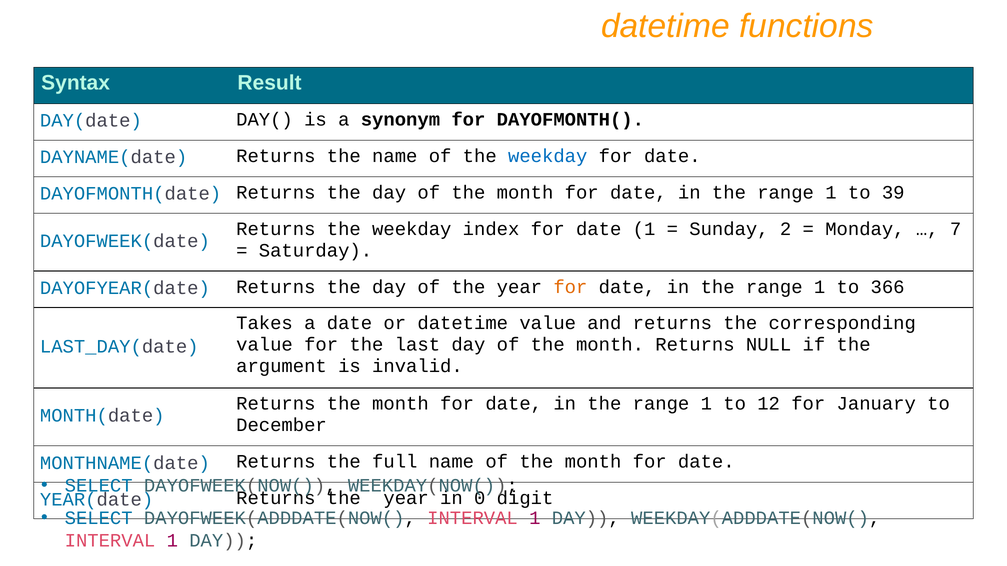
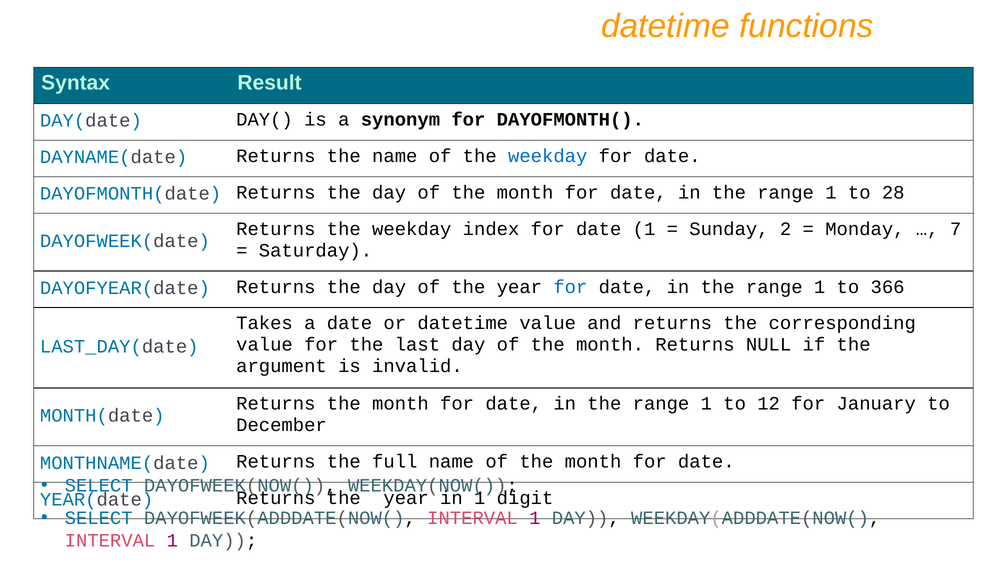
39: 39 -> 28
for at (570, 287) colour: orange -> blue
in 0: 0 -> 1
